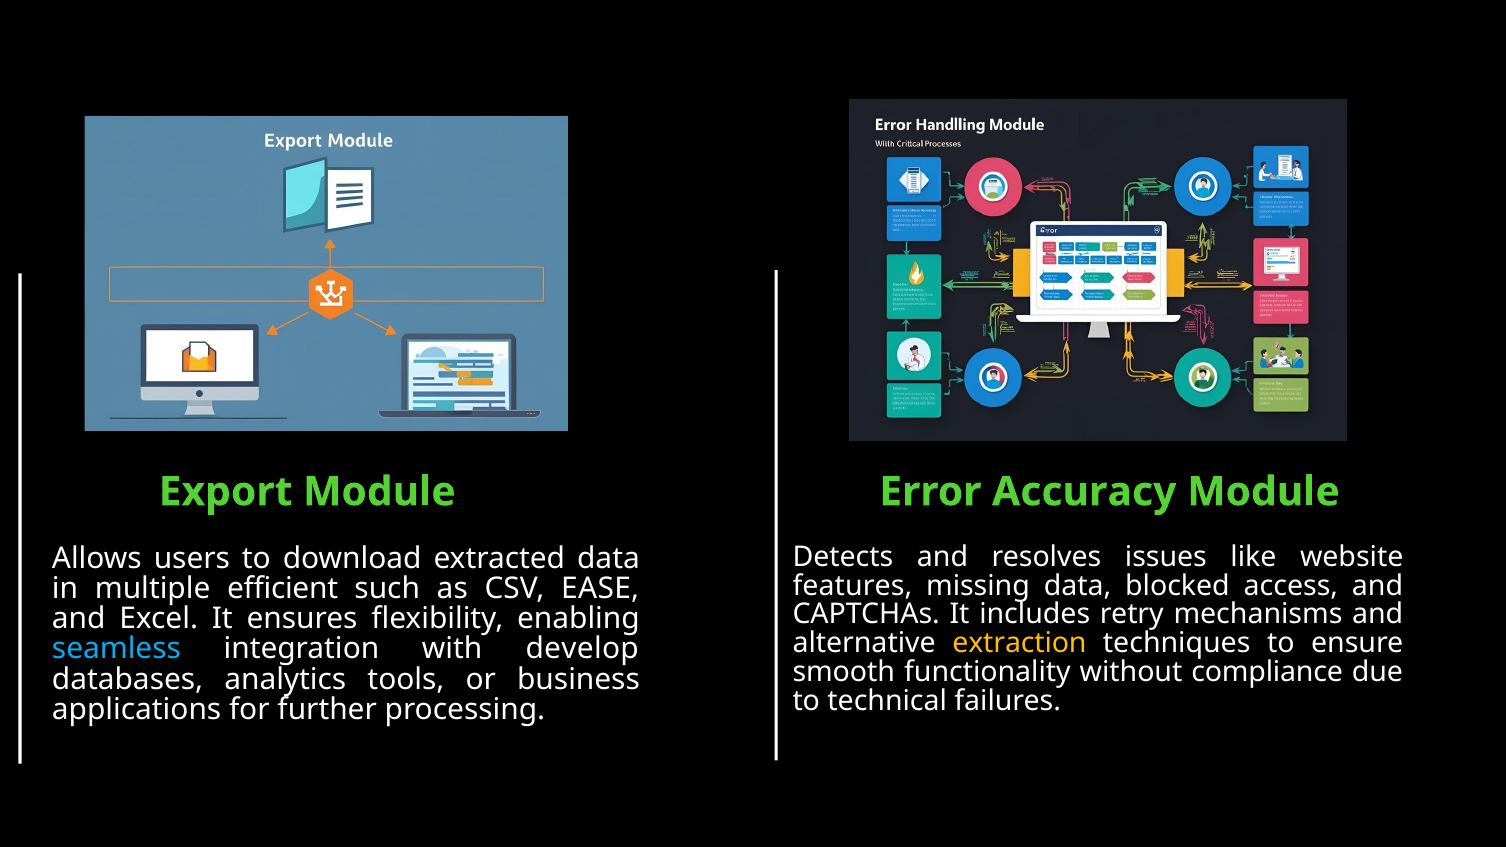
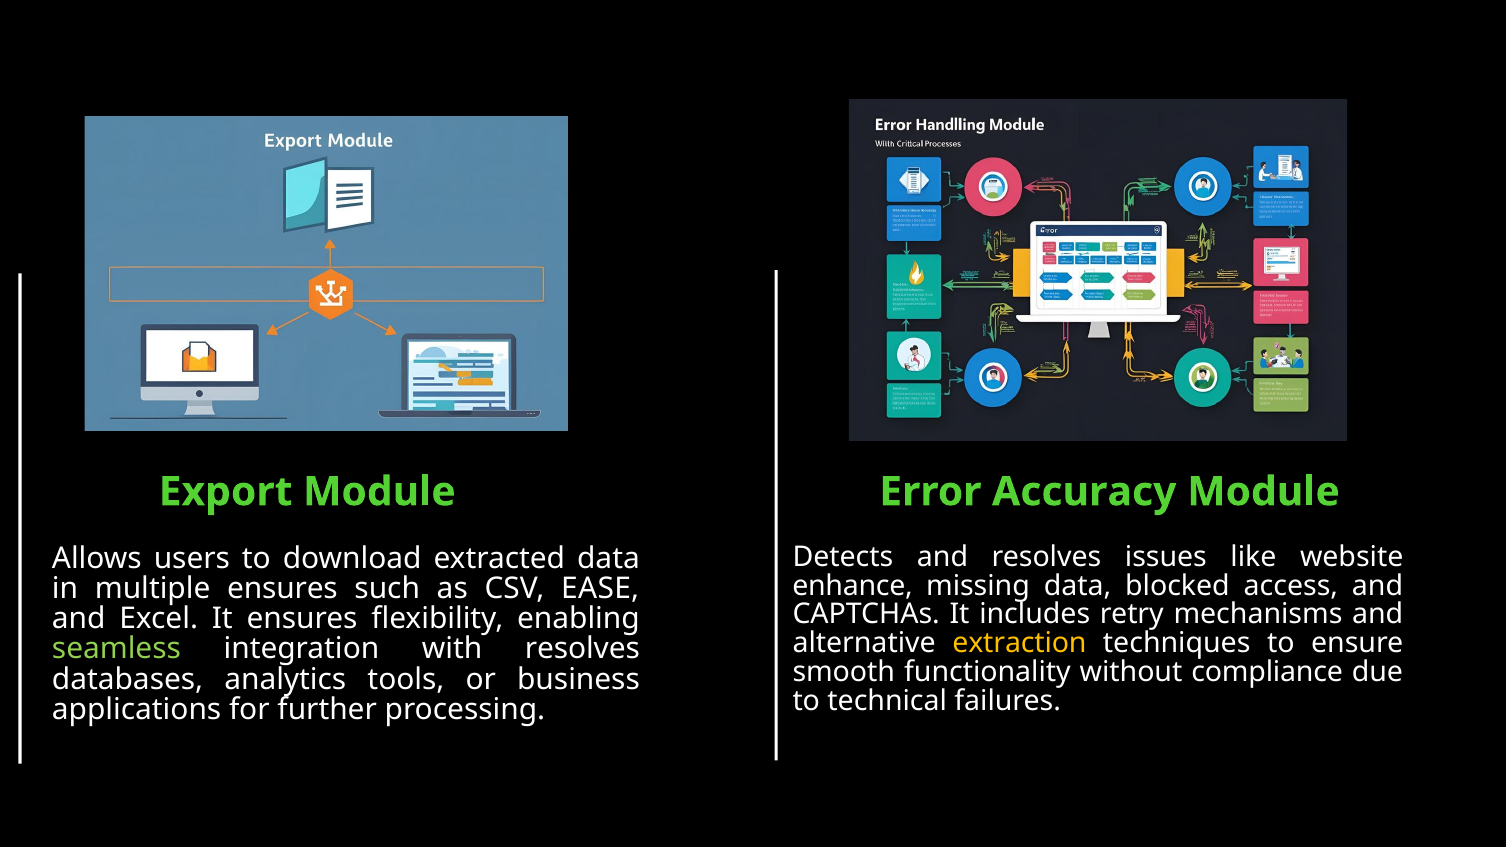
features: features -> enhance
multiple efficient: efficient -> ensures
seamless colour: light blue -> light green
with develop: develop -> resolves
